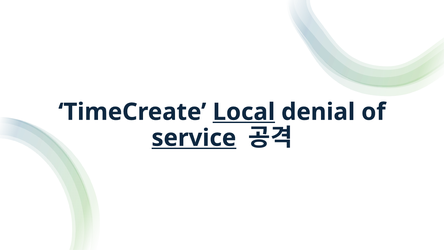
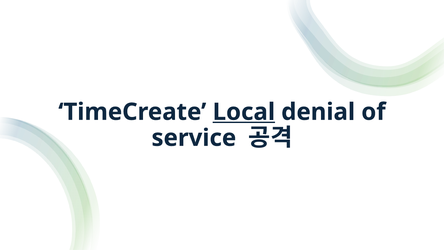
service underline: present -> none
